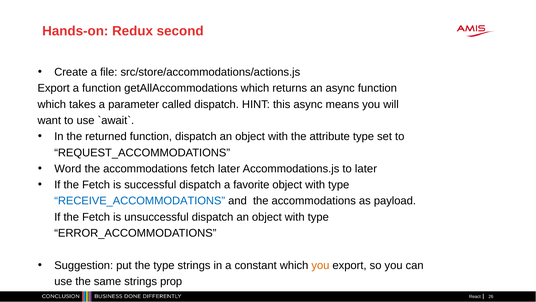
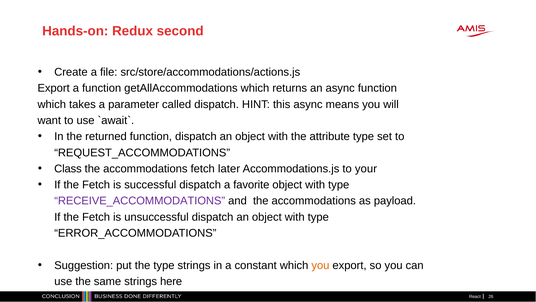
Word: Word -> Class
to later: later -> your
RECEIVE_ACCOMMODATIONS colour: blue -> purple
prop: prop -> here
